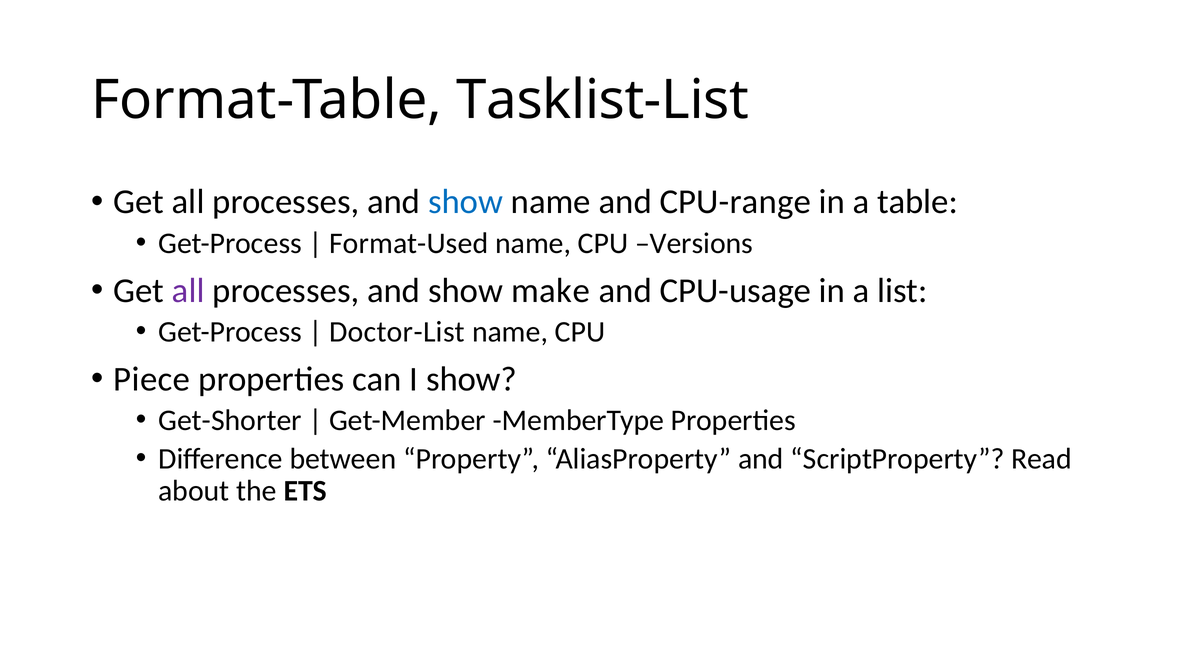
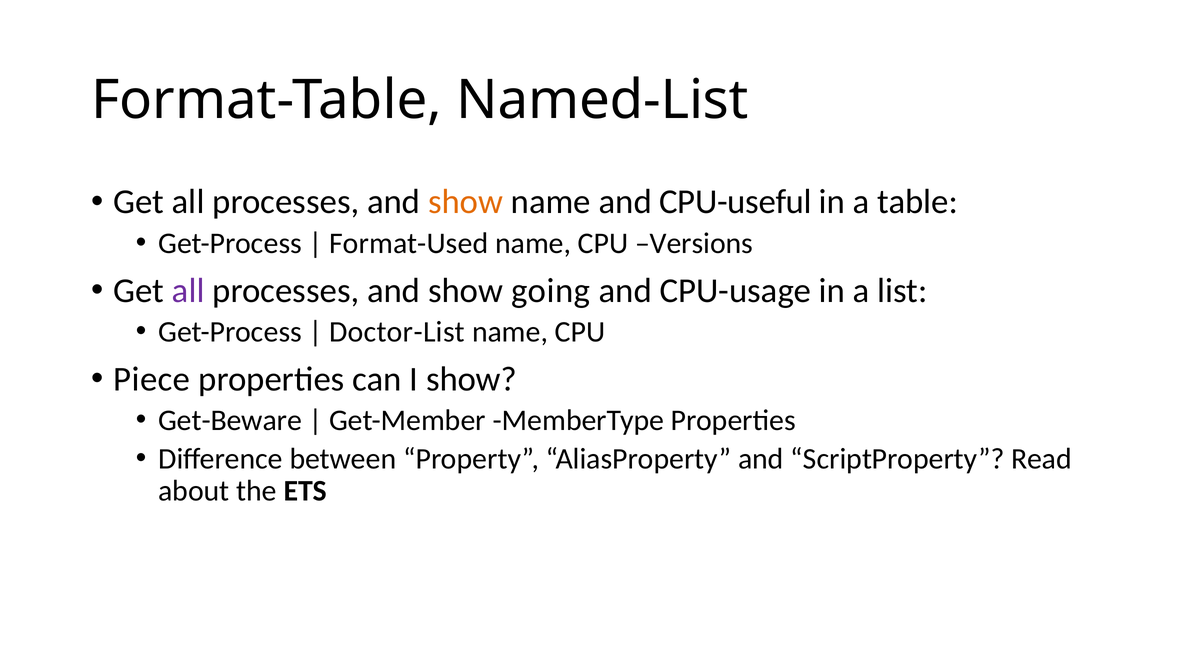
Tasklist-List: Tasklist-List -> Named-List
show at (466, 202) colour: blue -> orange
CPU-range: CPU-range -> CPU-useful
make: make -> going
Get-Shorter: Get-Shorter -> Get-Beware
